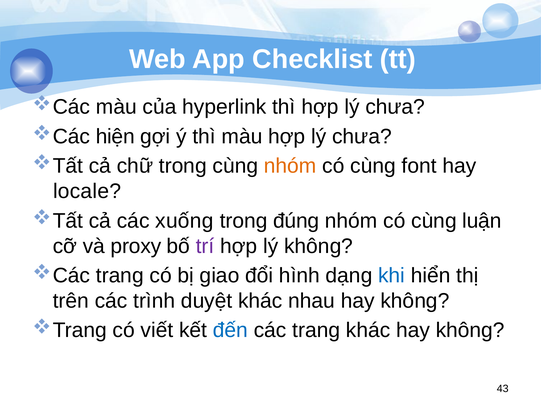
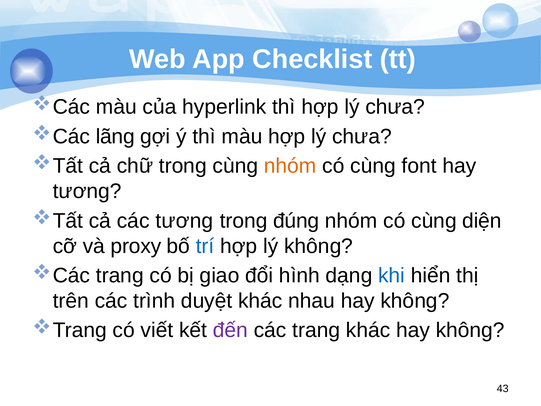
hiện: hiện -> lãng
locale at (87, 191): locale -> tương
các xuống: xuống -> tương
luận: luận -> diện
trí colour: purple -> blue
đến colour: blue -> purple
